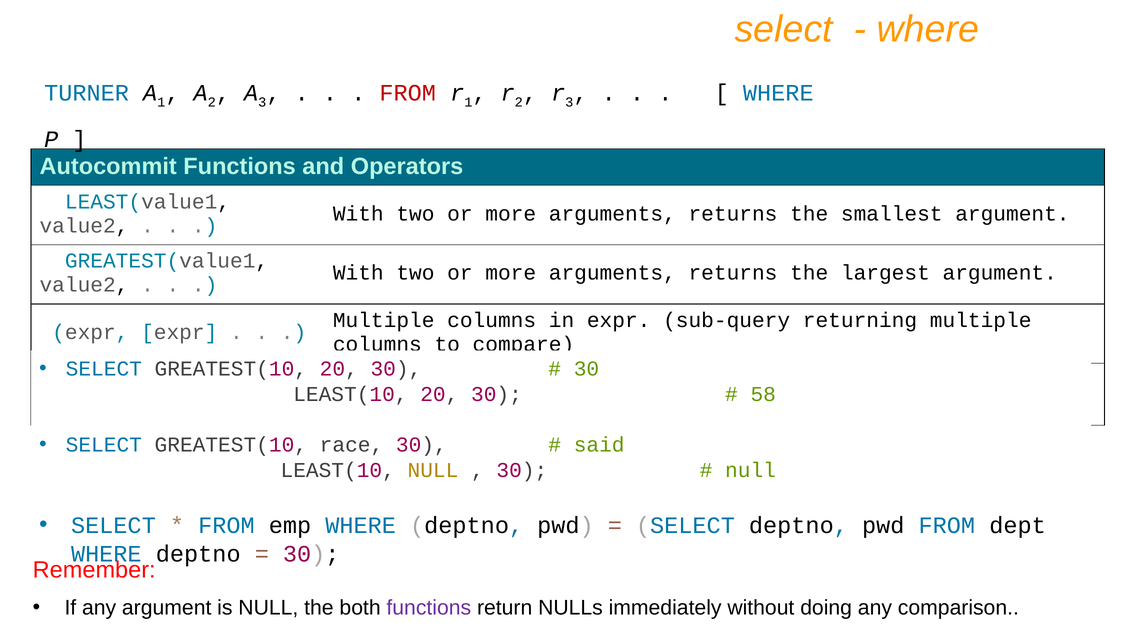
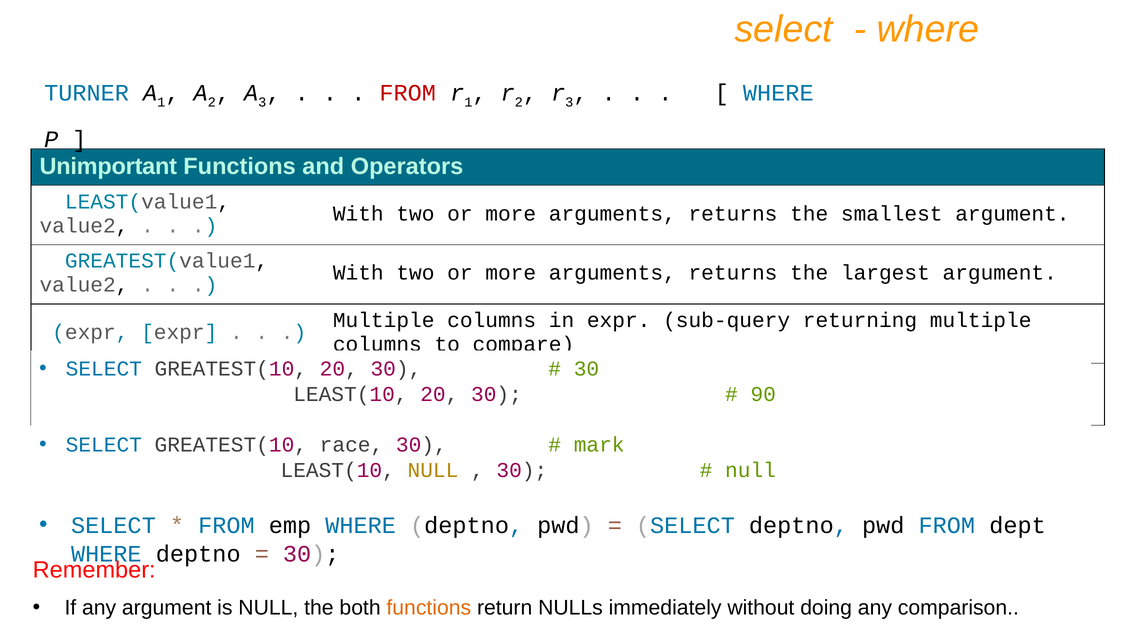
Autocommit: Autocommit -> Unimportant
58: 58 -> 90
said: said -> mark
functions at (429, 608) colour: purple -> orange
